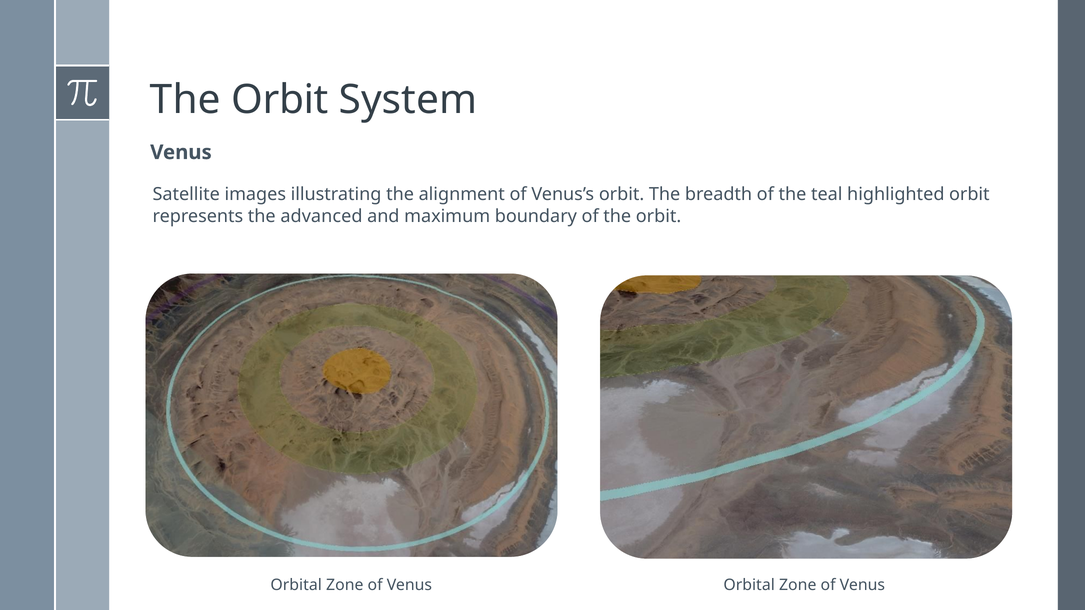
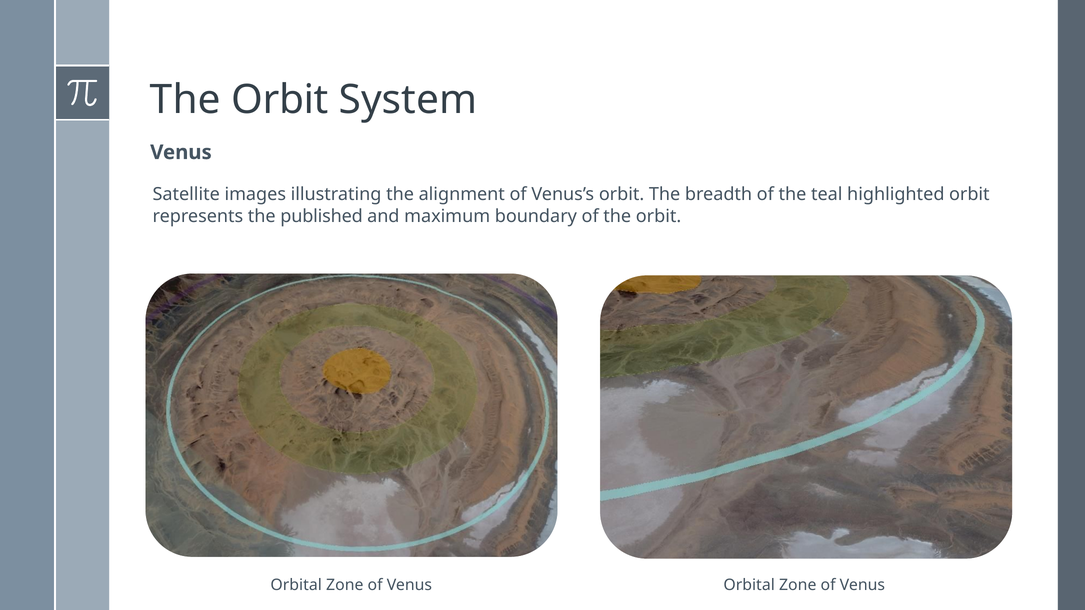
advanced: advanced -> published
